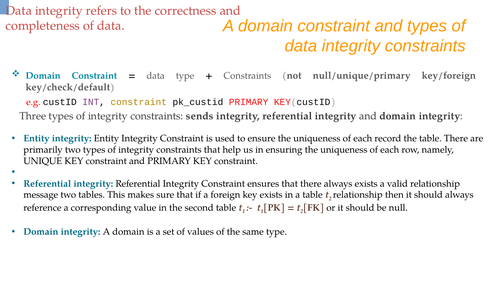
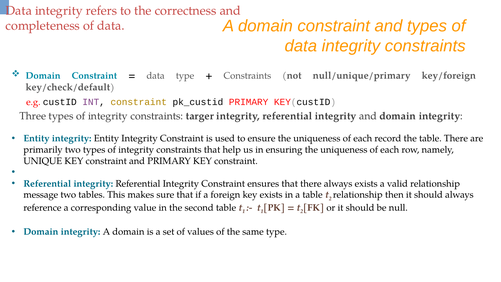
sends: sends -> targer
